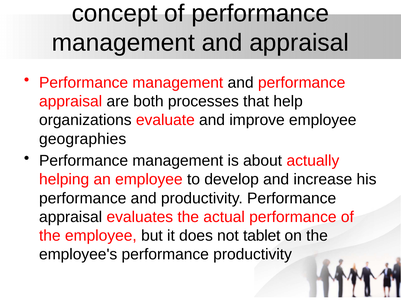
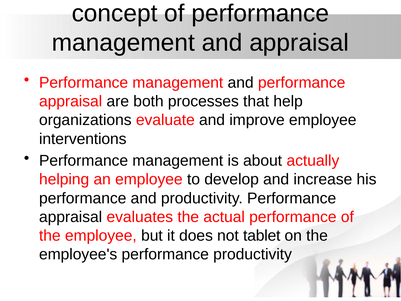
geographies: geographies -> interventions
